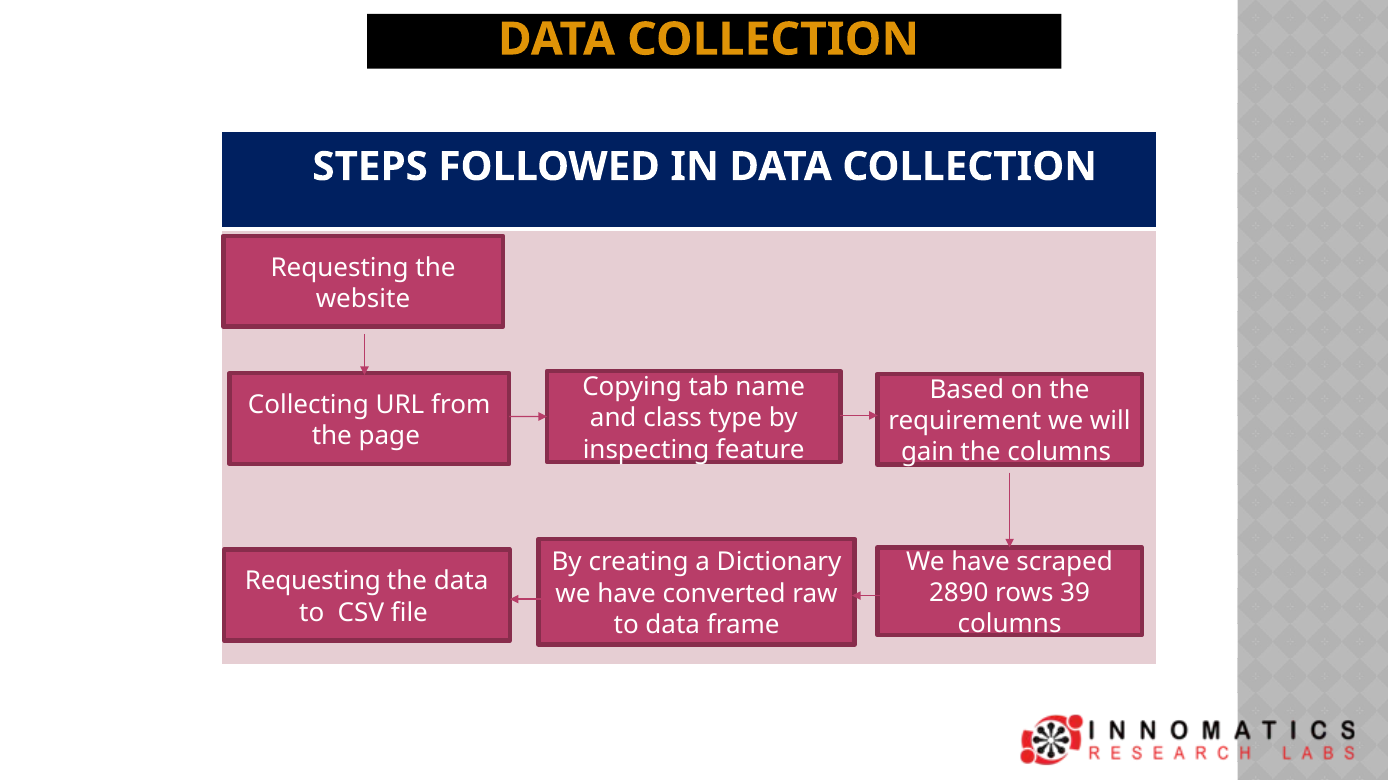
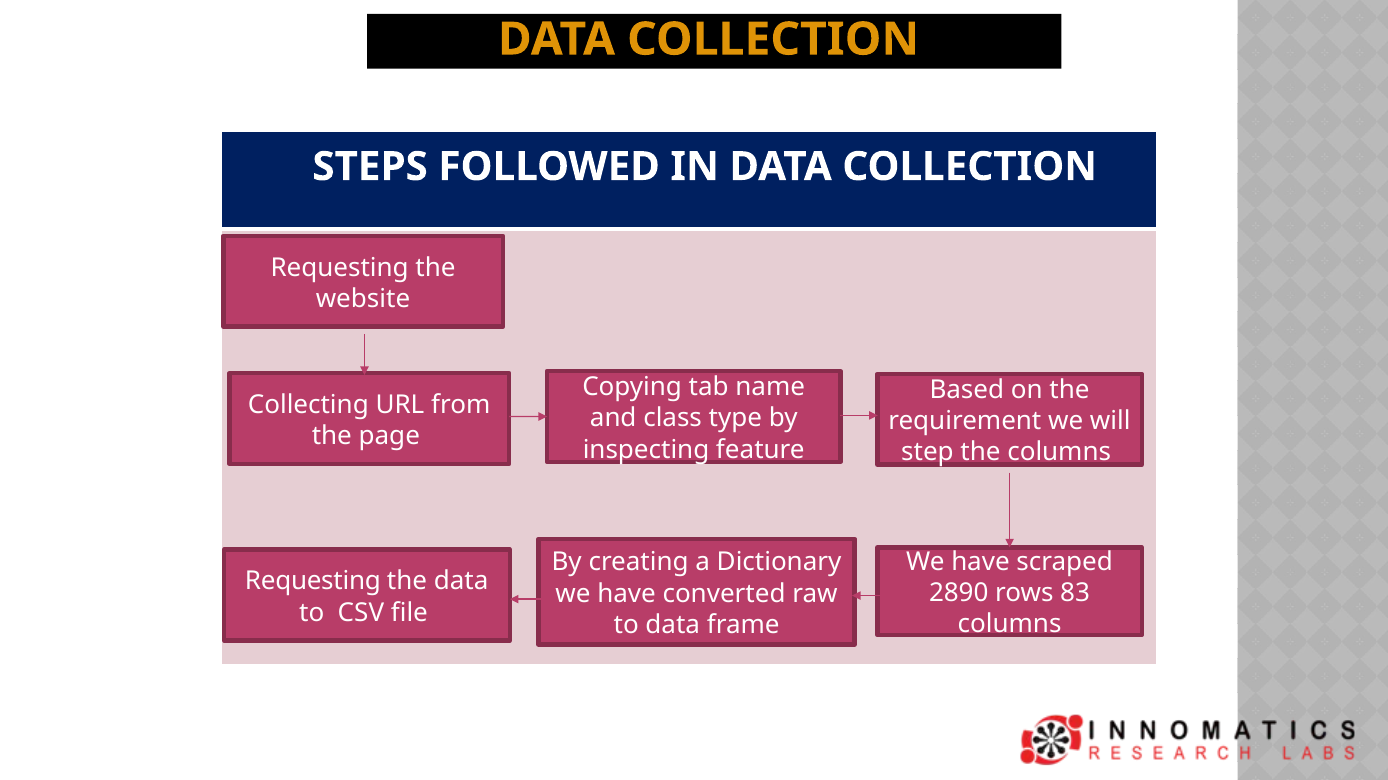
gain: gain -> step
39: 39 -> 83
